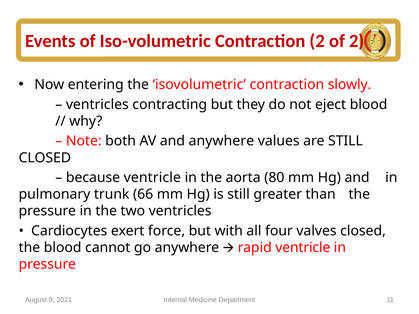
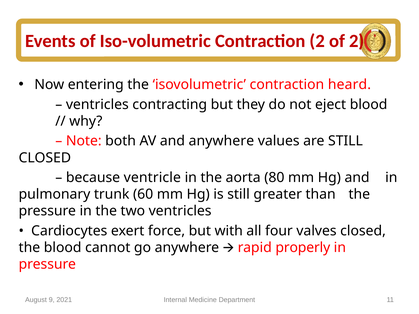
slowly: slowly -> heard
66: 66 -> 60
rapid ventricle: ventricle -> properly
